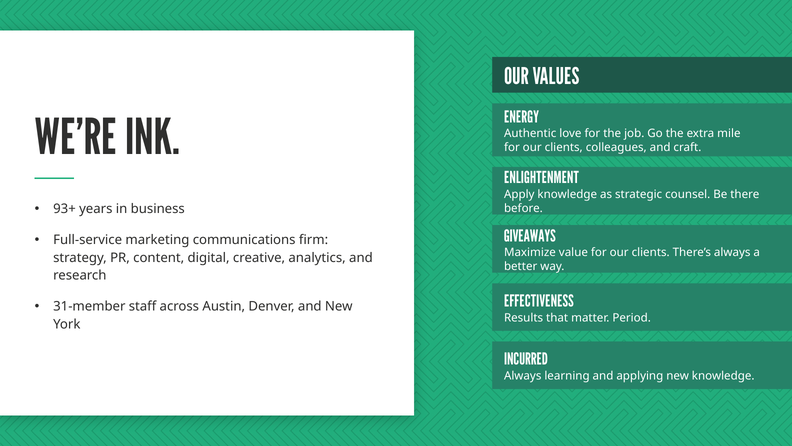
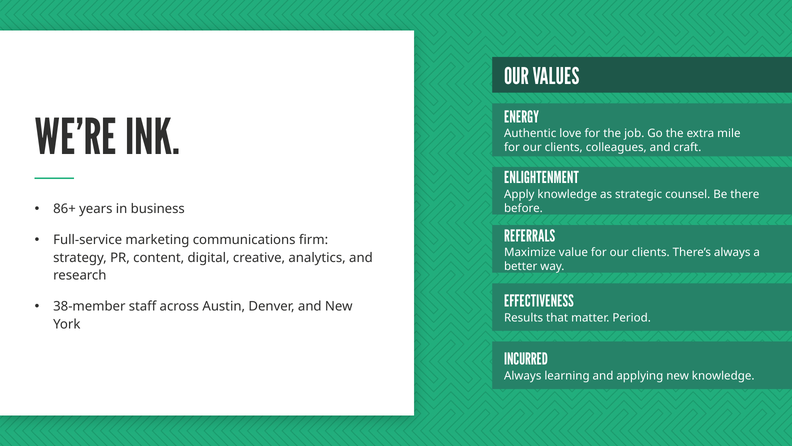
93+: 93+ -> 86+
GIVEAWAYS: GIVEAWAYS -> REFERRALS
31-member: 31-member -> 38-member
